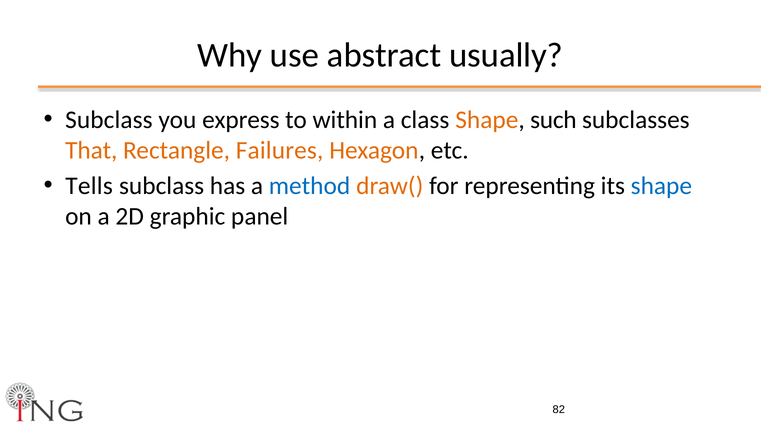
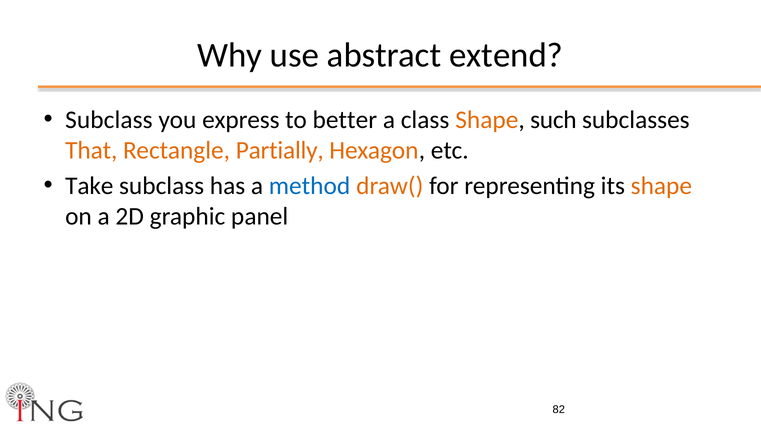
usually: usually -> extend
within: within -> better
Failures: Failures -> Partially
Tells: Tells -> Take
shape at (661, 186) colour: blue -> orange
